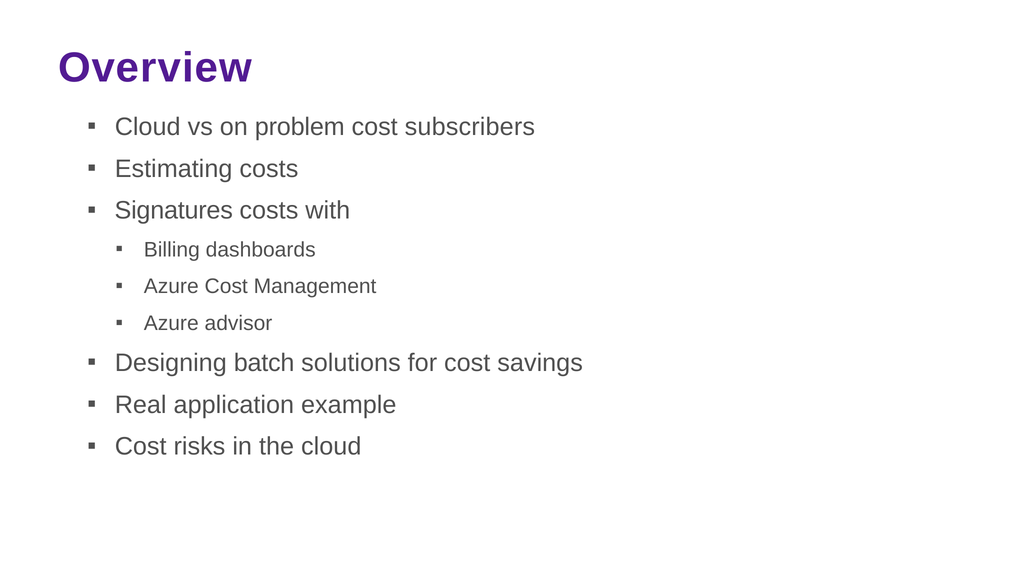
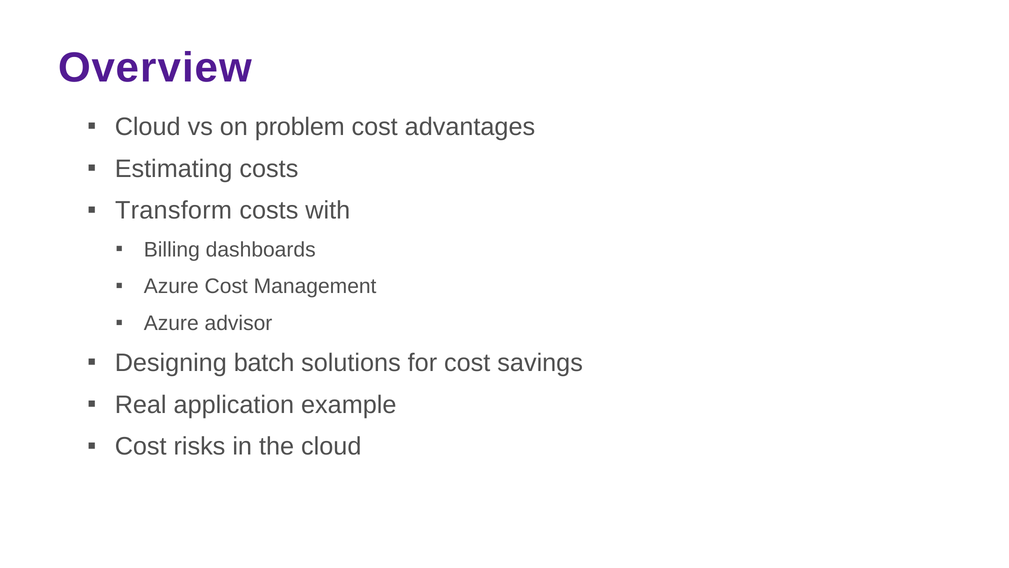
subscribers: subscribers -> advantages
Signatures: Signatures -> Transform
